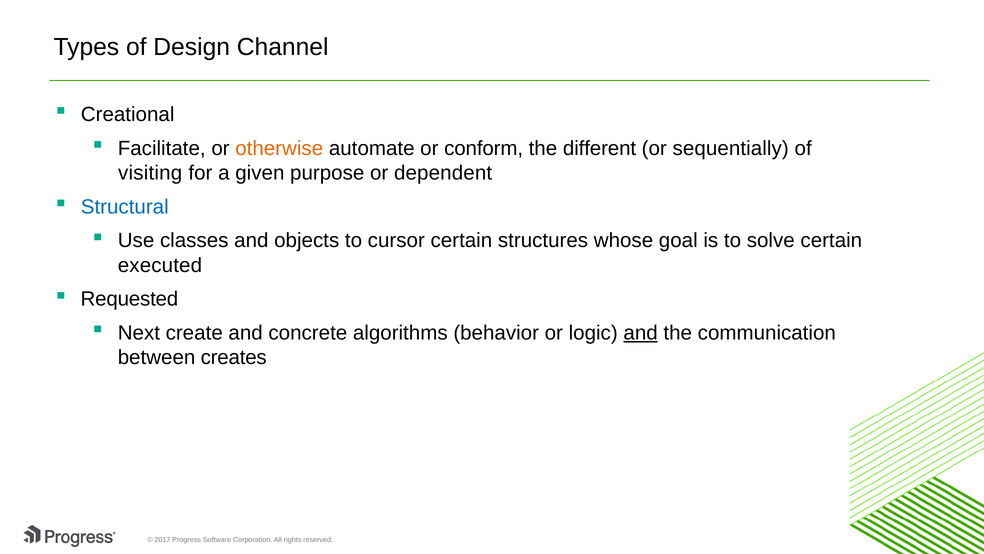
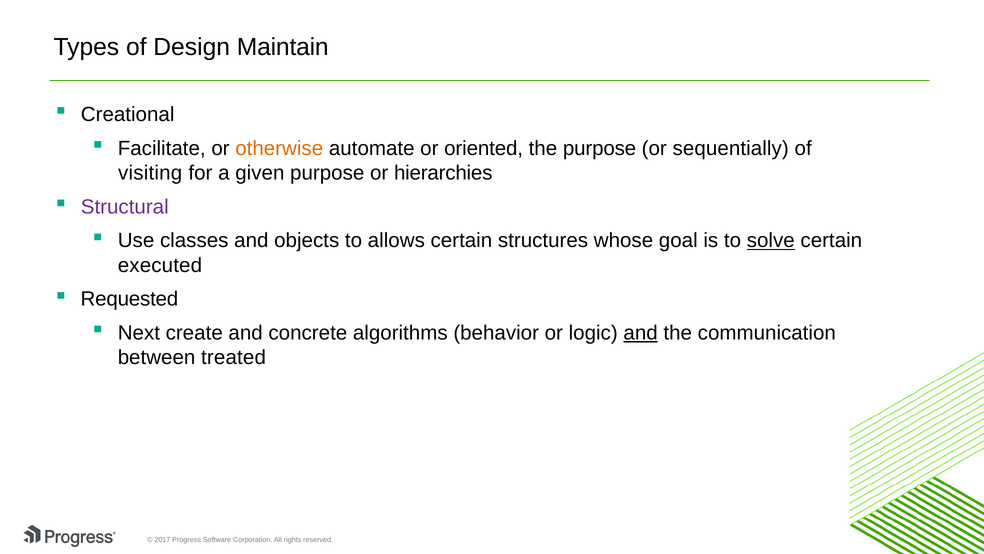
Channel: Channel -> Maintain
conform: conform -> oriented
the different: different -> purpose
dependent: dependent -> hierarchies
Structural colour: blue -> purple
cursor: cursor -> allows
solve underline: none -> present
creates: creates -> treated
